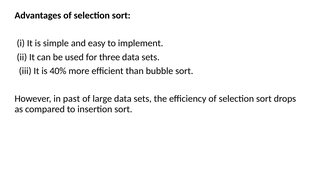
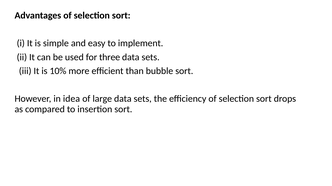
40%: 40% -> 10%
past: past -> idea
